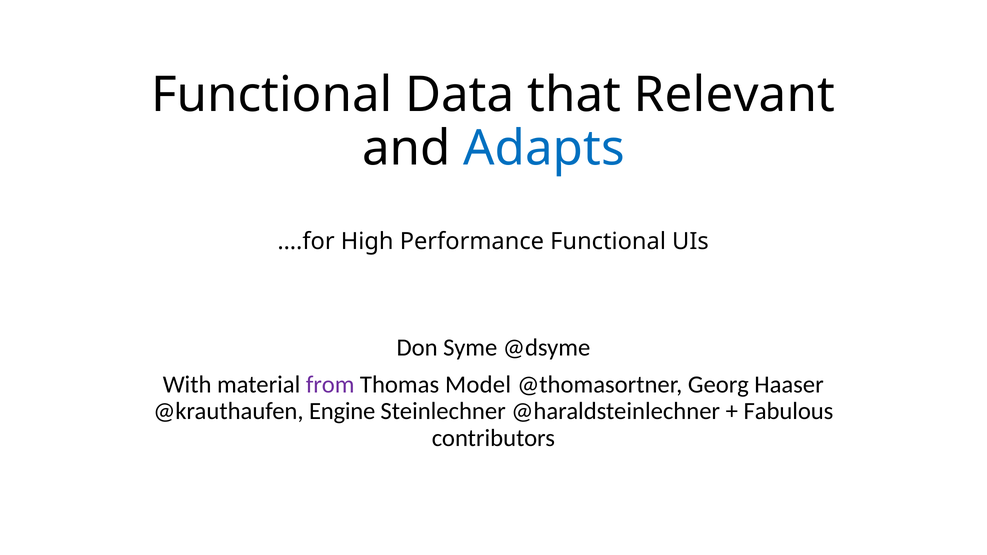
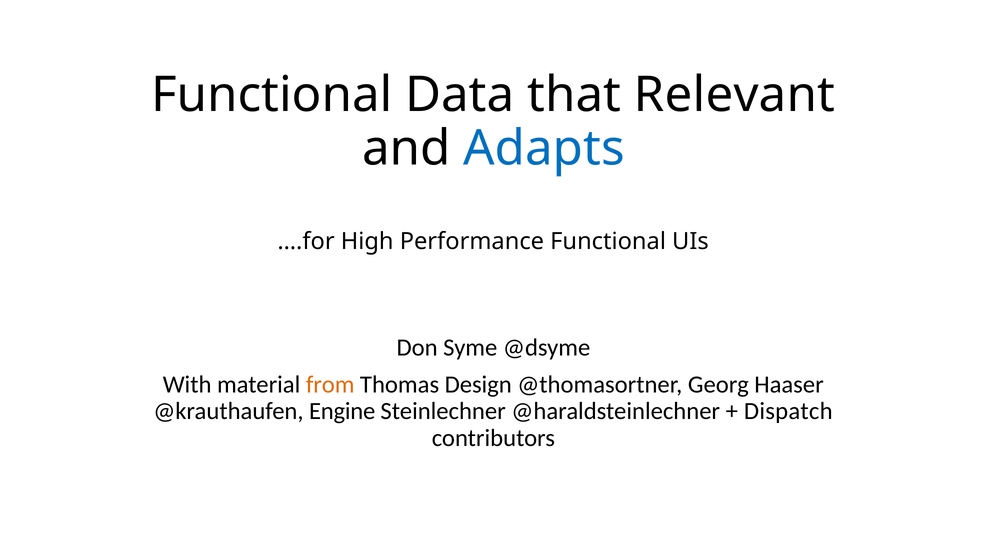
from colour: purple -> orange
Model: Model -> Design
Fabulous: Fabulous -> Dispatch
